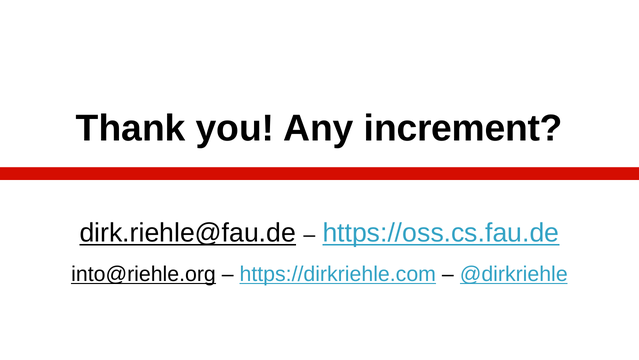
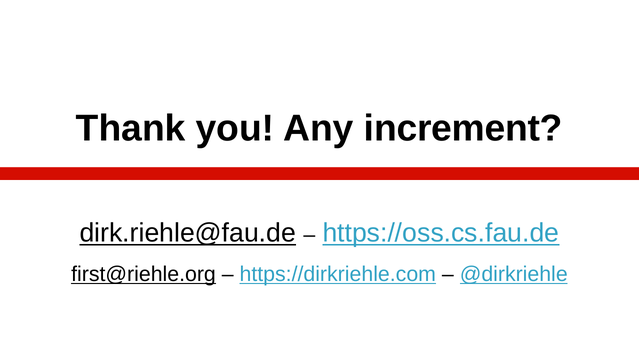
into@riehle.org: into@riehle.org -> first@riehle.org
